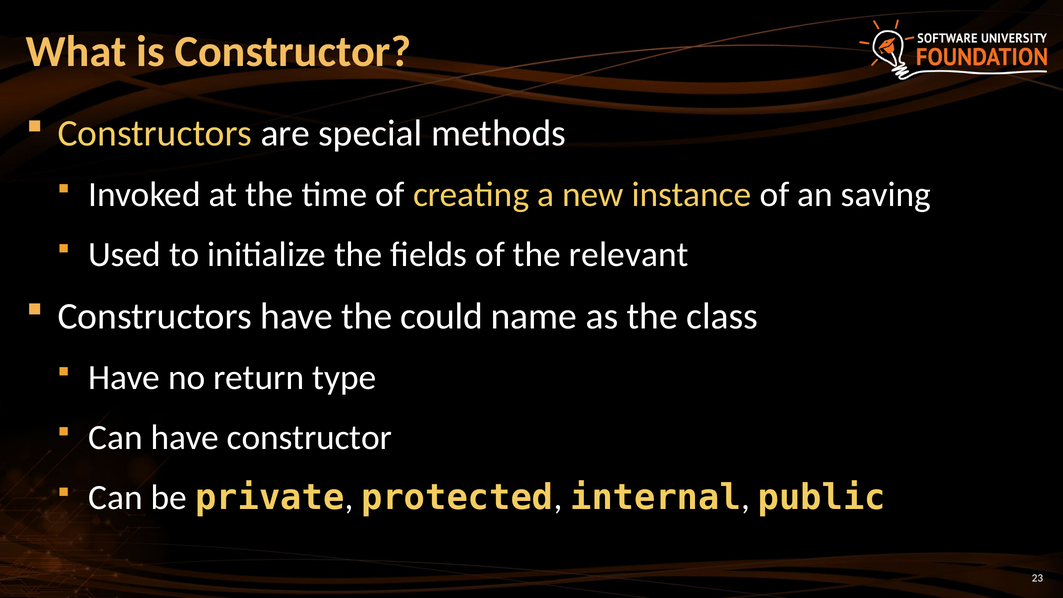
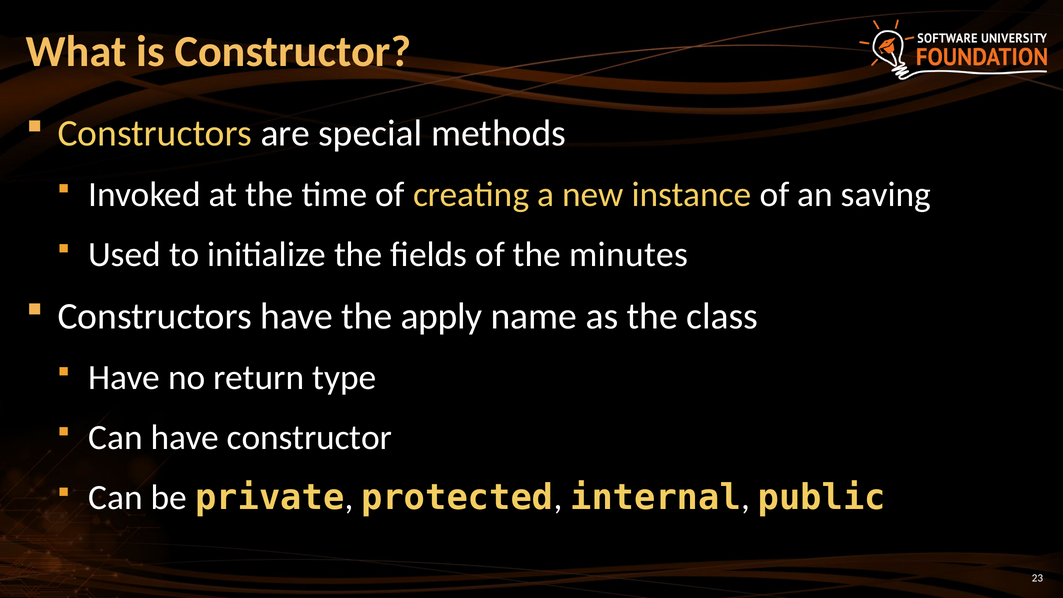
relevant: relevant -> minutes
could: could -> apply
